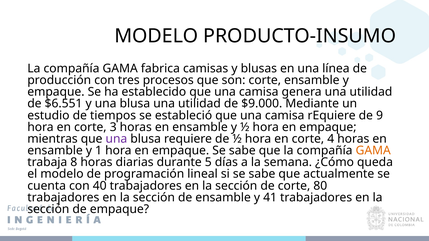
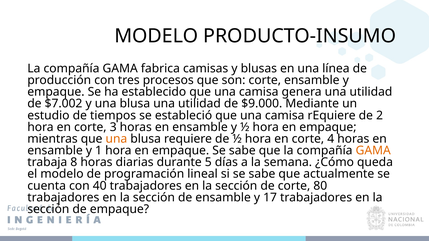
$6.551: $6.551 -> $7.002
9: 9 -> 2
una at (116, 139) colour: purple -> orange
41: 41 -> 17
